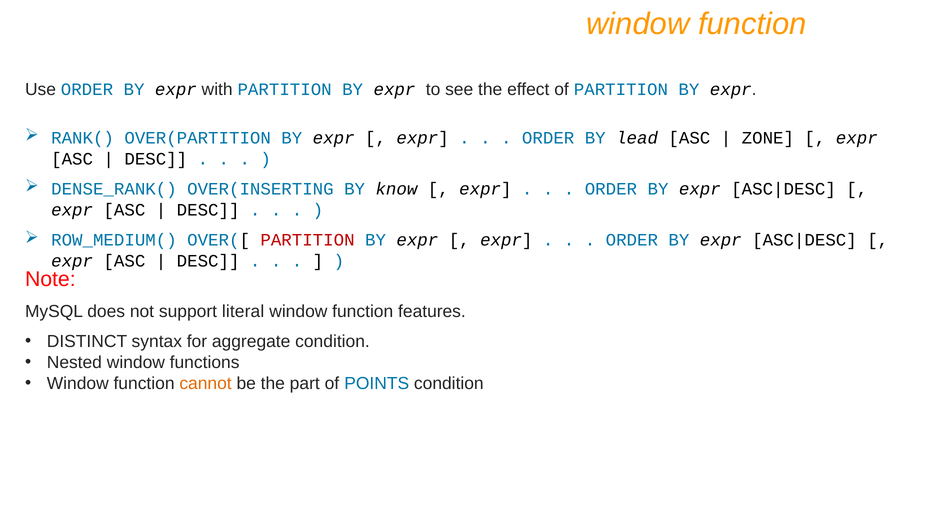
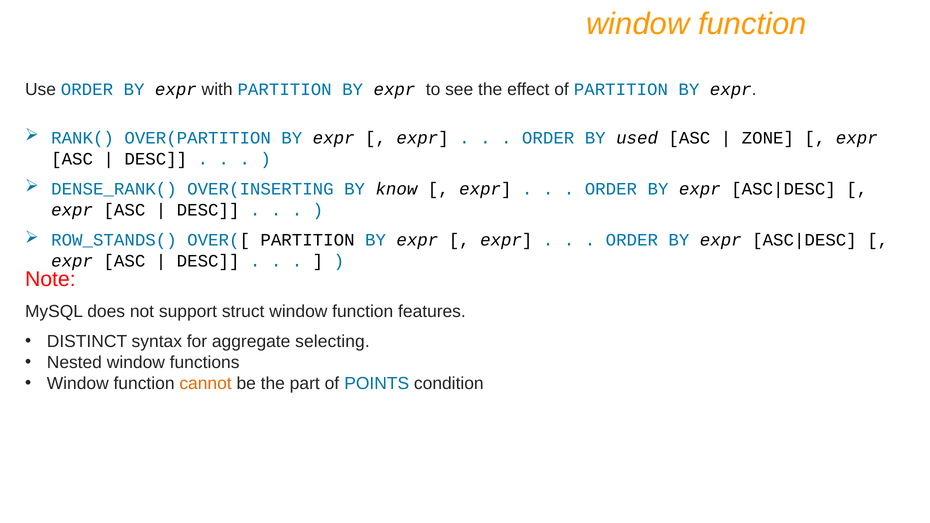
lead: lead -> used
ROW_MEDIUM(: ROW_MEDIUM( -> ROW_STANDS(
PARTITION at (308, 240) colour: red -> black
literal: literal -> struct
aggregate condition: condition -> selecting
